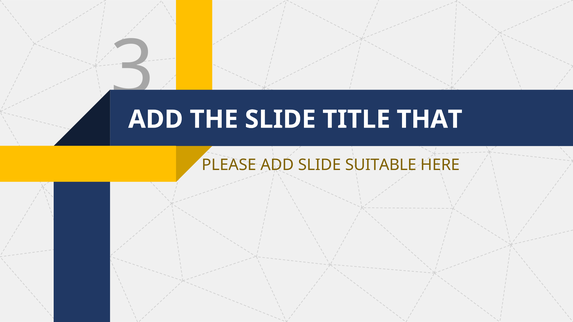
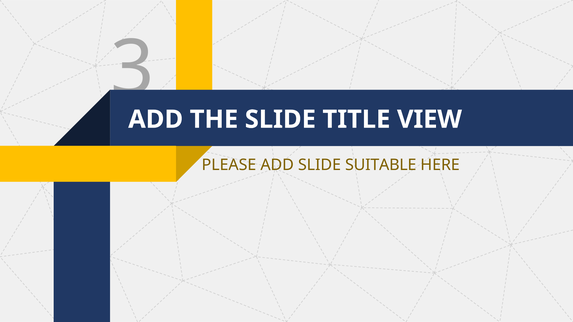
THAT: THAT -> VIEW
